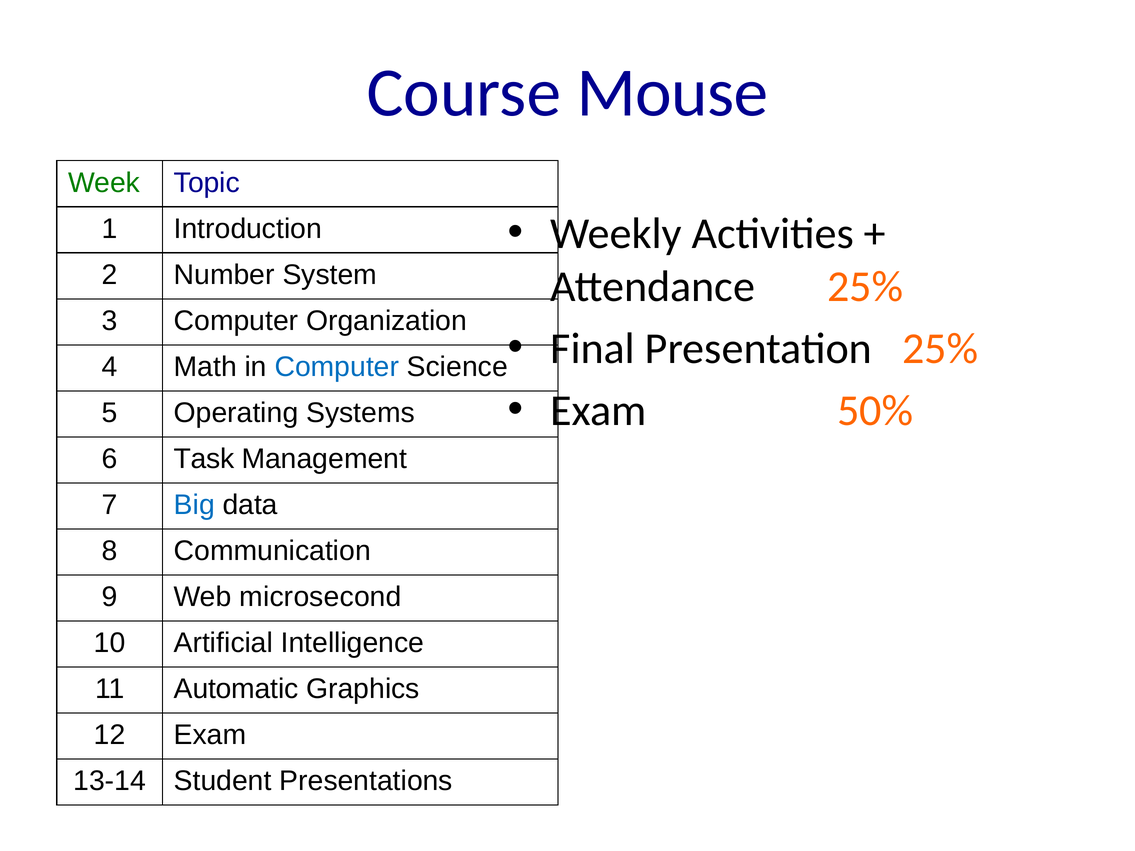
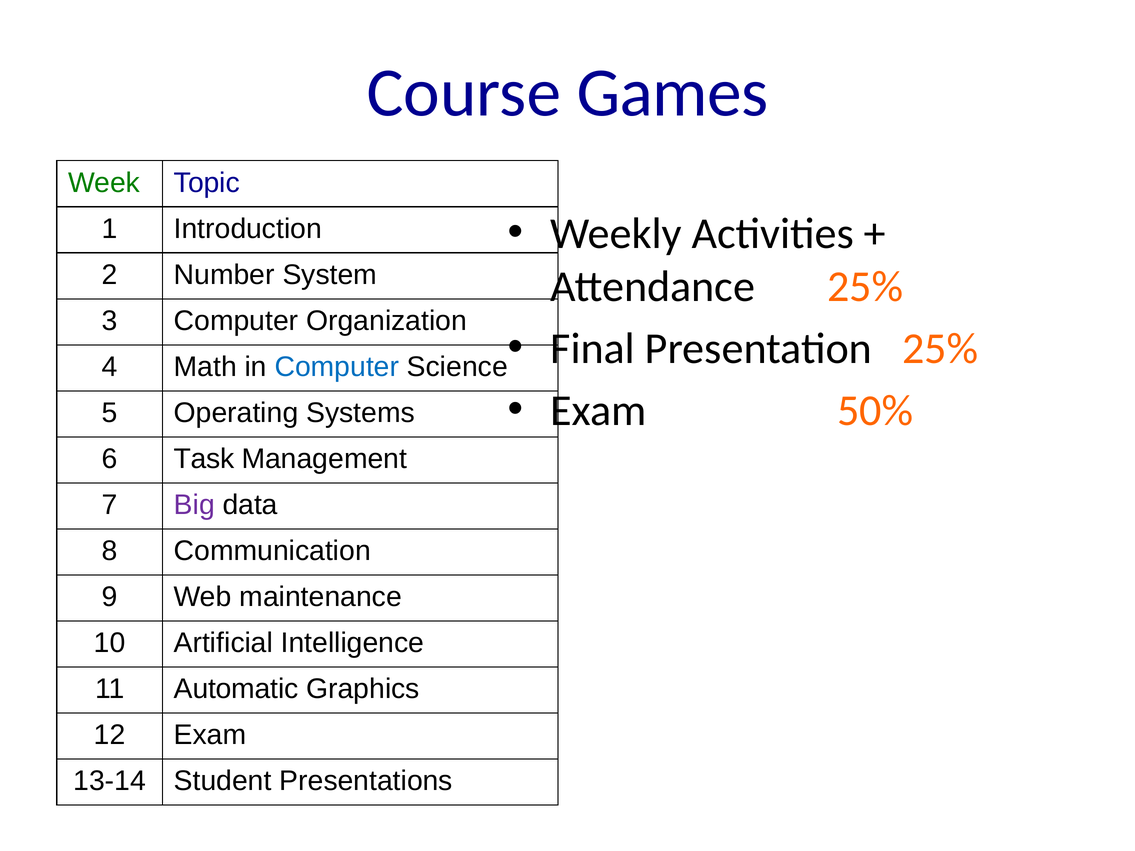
Mouse: Mouse -> Games
Big colour: blue -> purple
microsecond: microsecond -> maintenance
